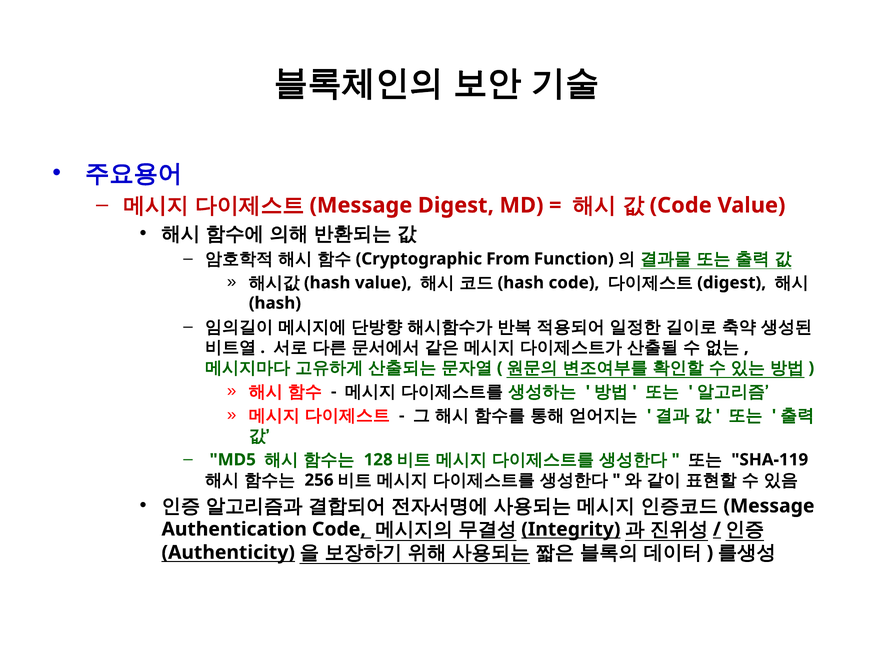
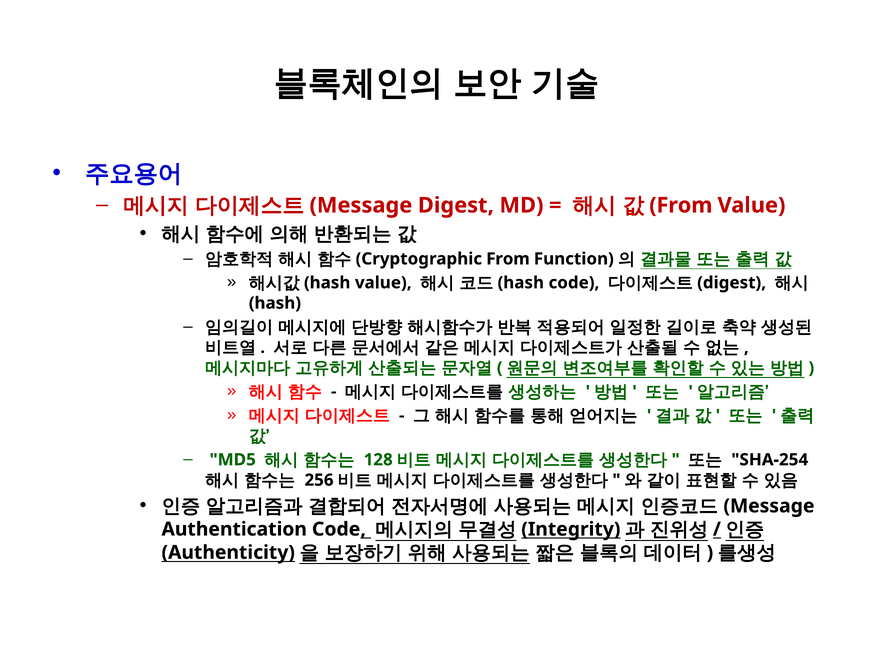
Code at (681, 205): Code -> From
SHA-119: SHA-119 -> SHA-254
